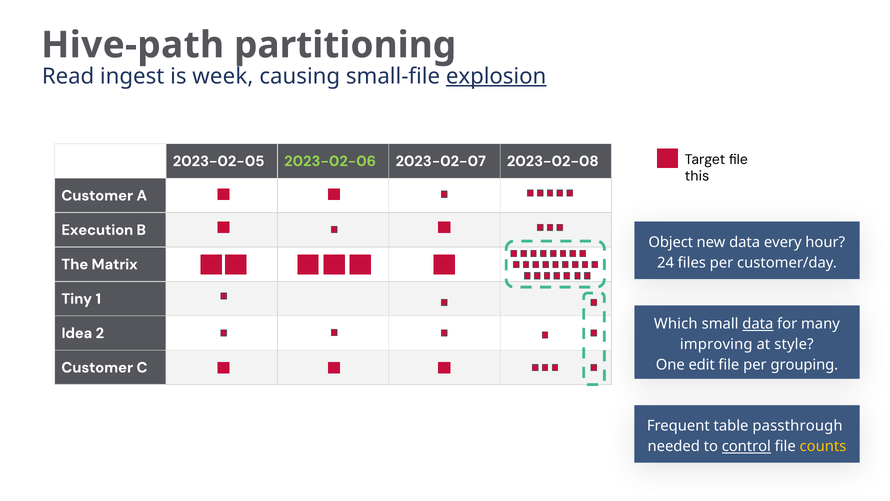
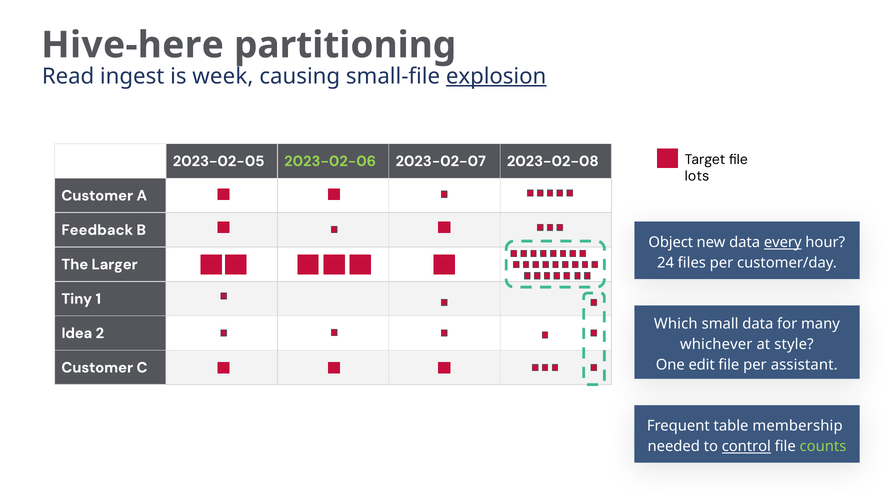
Hive-path: Hive-path -> Hive-here
this: this -> lots
Execution: Execution -> Feedback
every underline: none -> present
Matrix: Matrix -> Larger
data at (758, 324) underline: present -> none
improving: improving -> whichever
grouping: grouping -> assistant
passthrough: passthrough -> membership
counts colour: yellow -> light green
